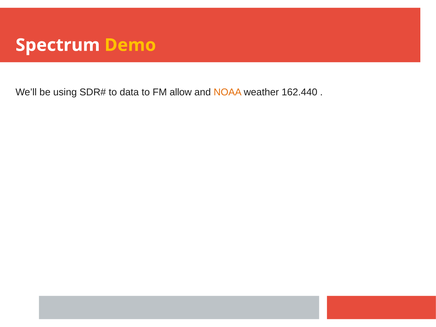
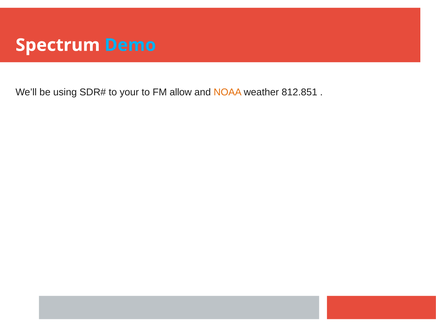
Demo colour: yellow -> light blue
data: data -> your
162.440: 162.440 -> 812.851
